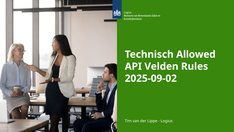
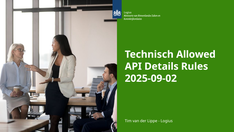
Velden: Velden -> Details
